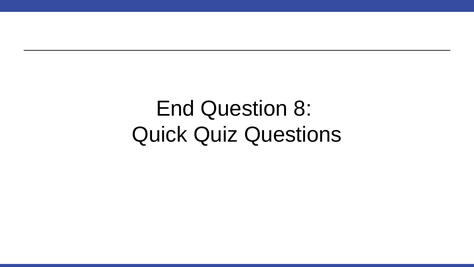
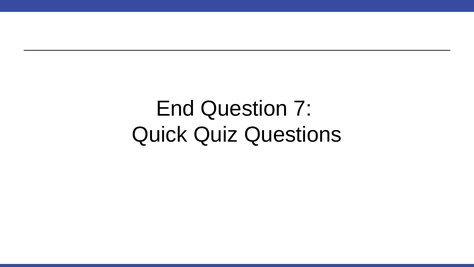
Question 8: 8 -> 7
